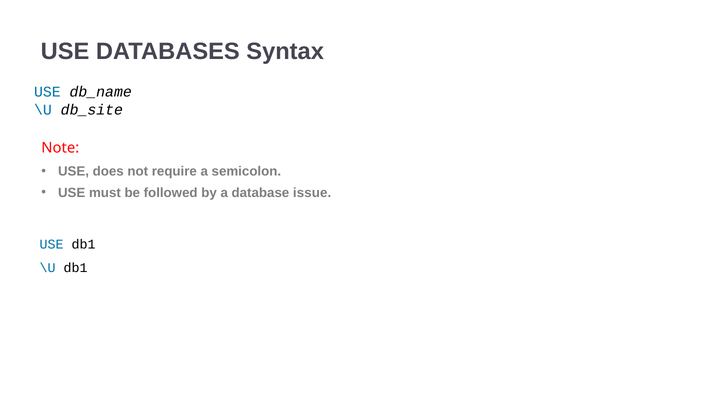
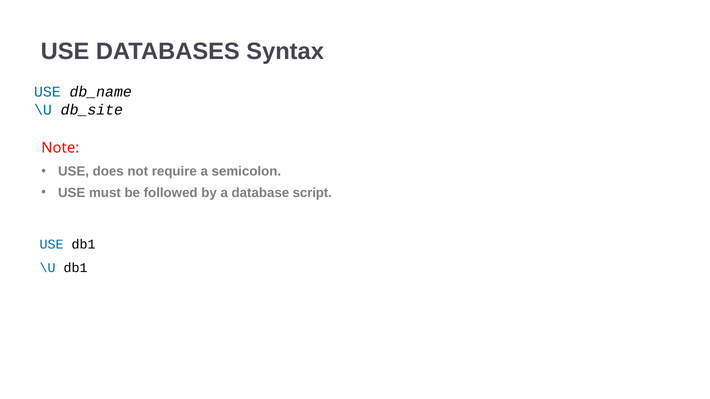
issue: issue -> script
